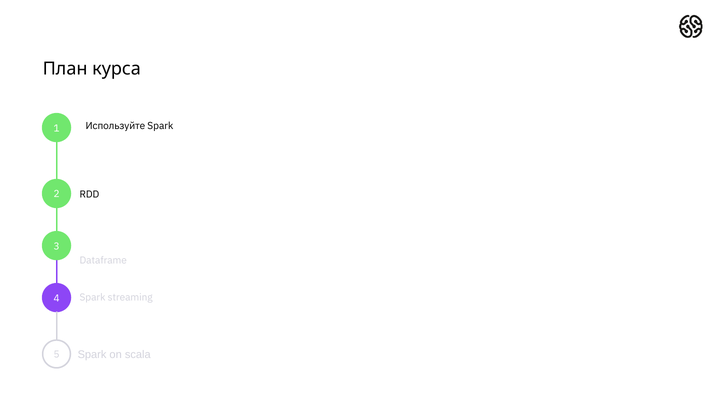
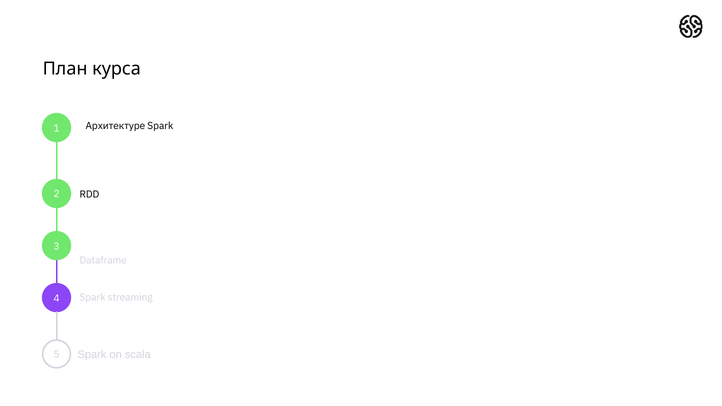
Используйте: Используйте -> Архитектуре
